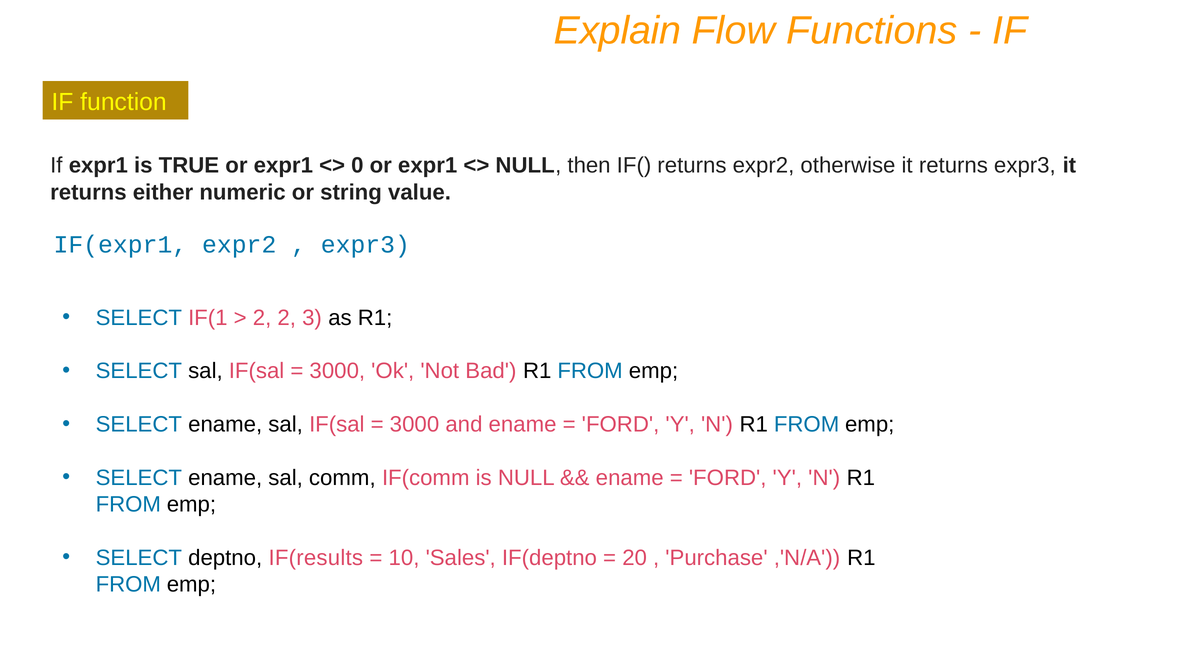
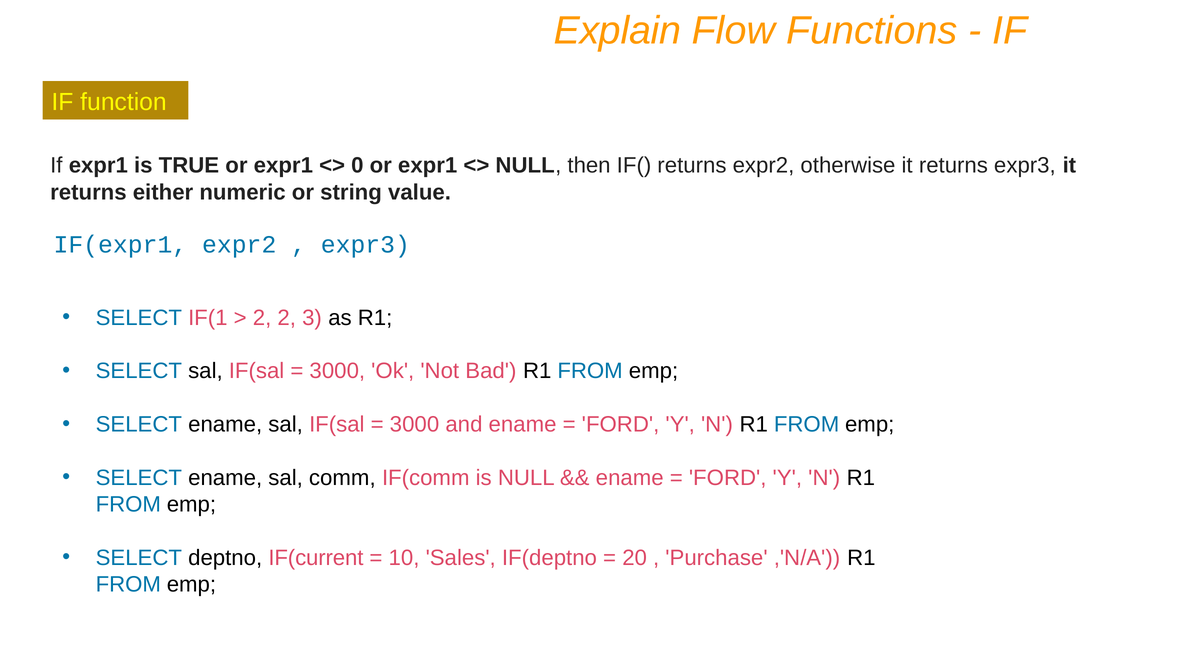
IF(results: IF(results -> IF(current
